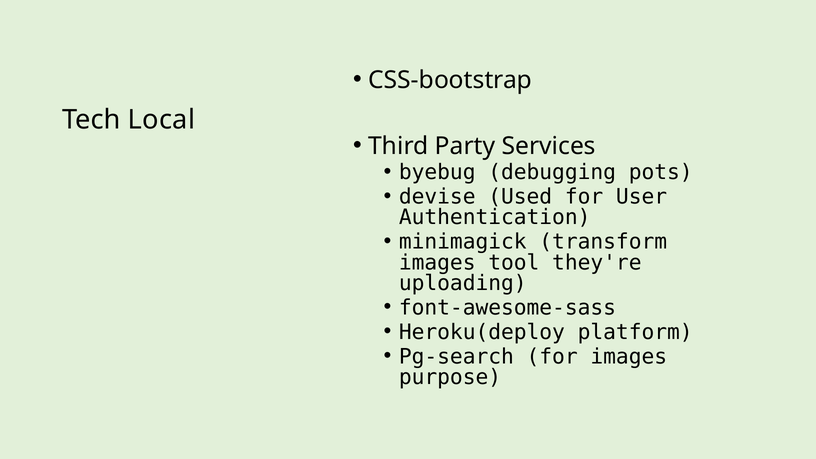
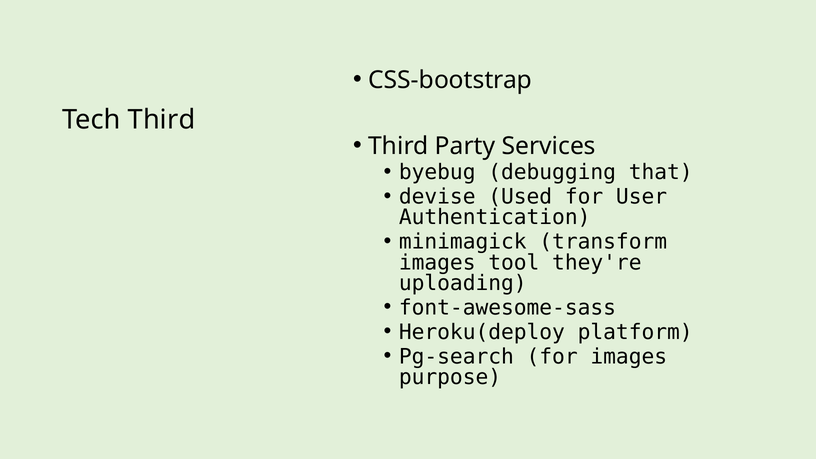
Tech Local: Local -> Third
pots: pots -> that
